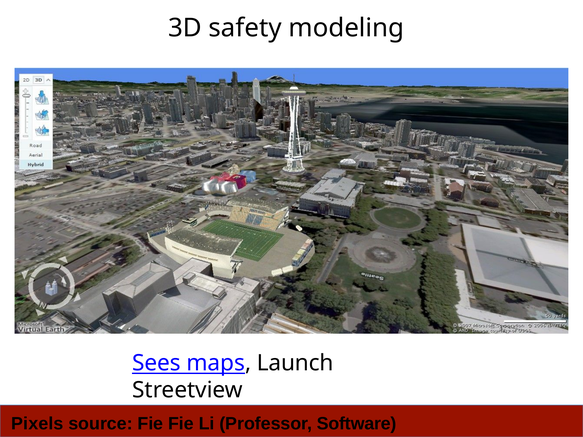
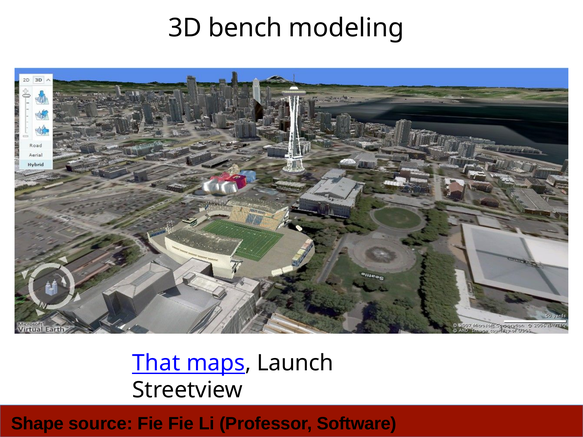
safety: safety -> bench
Sees: Sees -> That
Pixels: Pixels -> Shape
